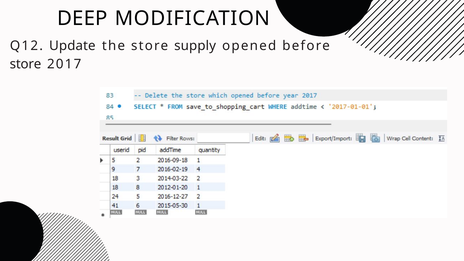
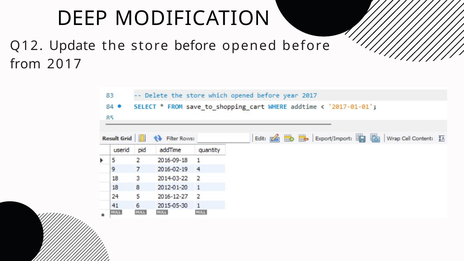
store supply: supply -> before
store at (26, 64): store -> from
